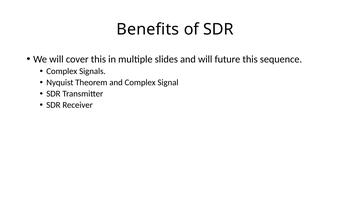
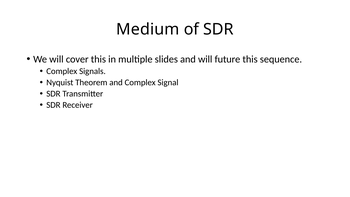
Benefits: Benefits -> Medium
